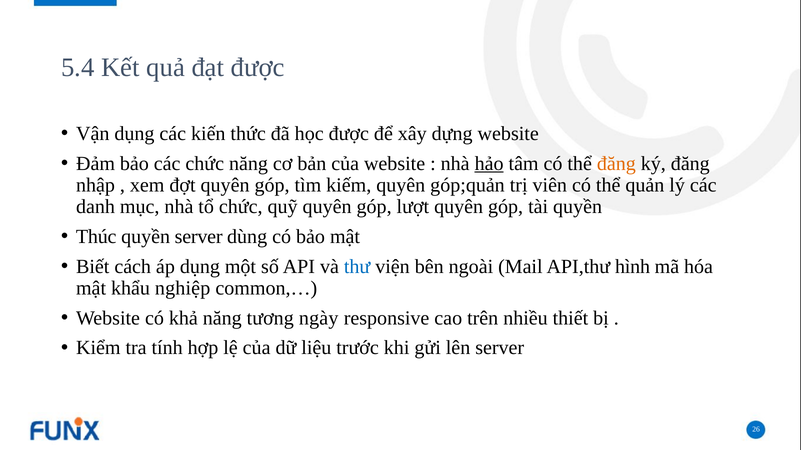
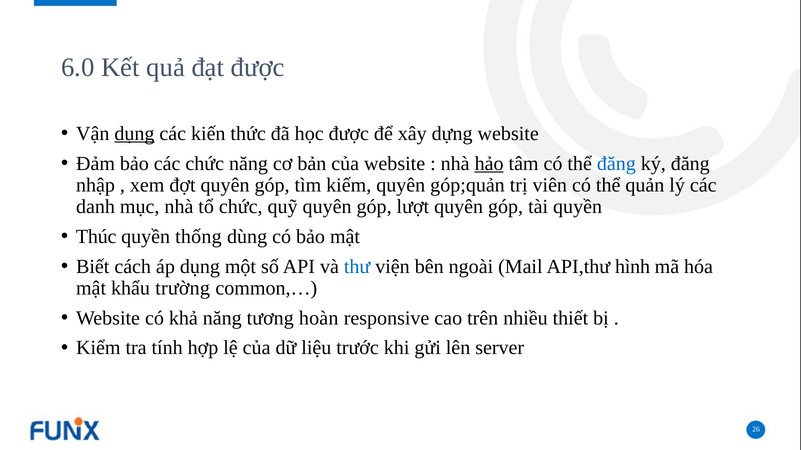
5.4: 5.4 -> 6.0
dụng at (134, 134) underline: none -> present
đăng at (616, 164) colour: orange -> blue
quyền server: server -> thống
nghiệp: nghiệp -> trường
ngày: ngày -> hoàn
